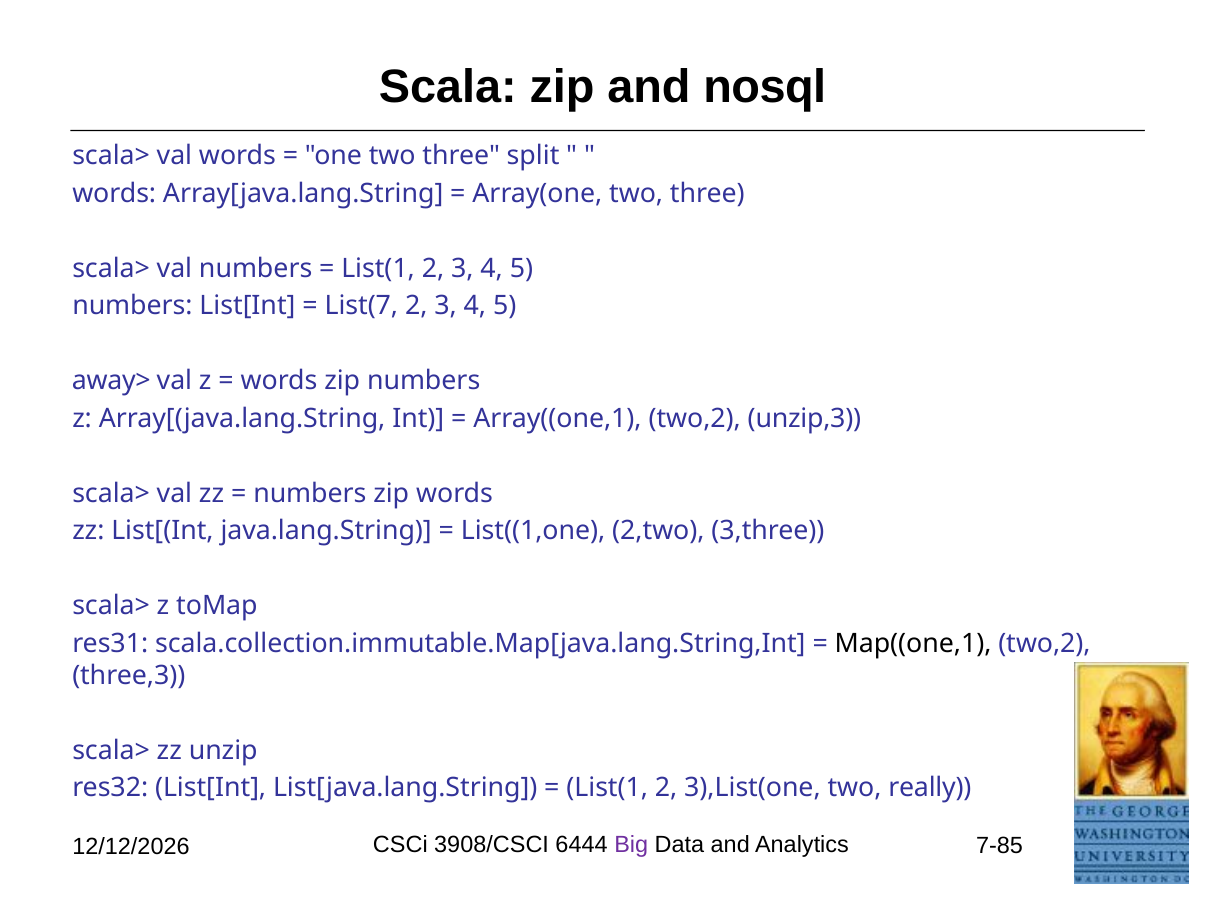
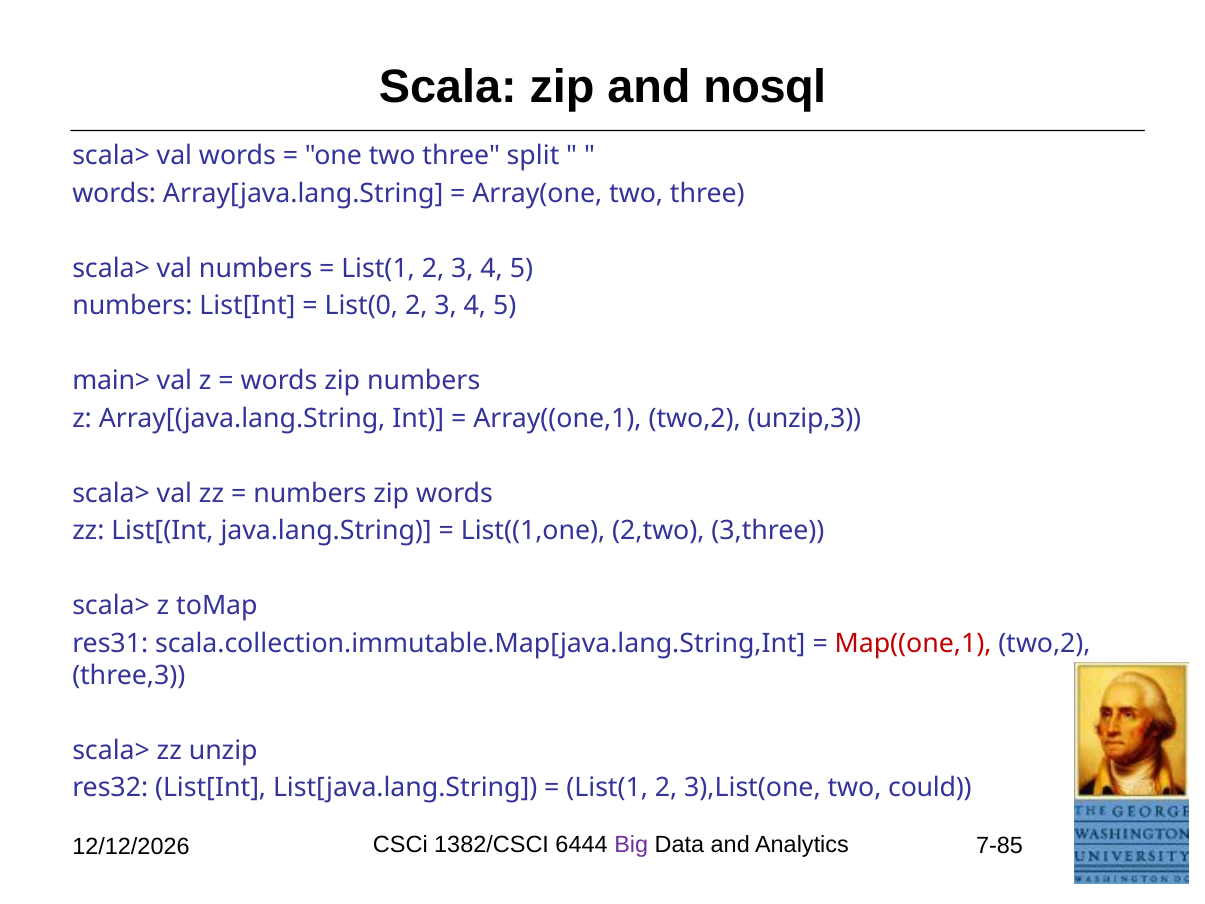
List(7: List(7 -> List(0
away>: away> -> main>
Map((one,1 colour: black -> red
really: really -> could
3908/CSCI: 3908/CSCI -> 1382/CSCI
